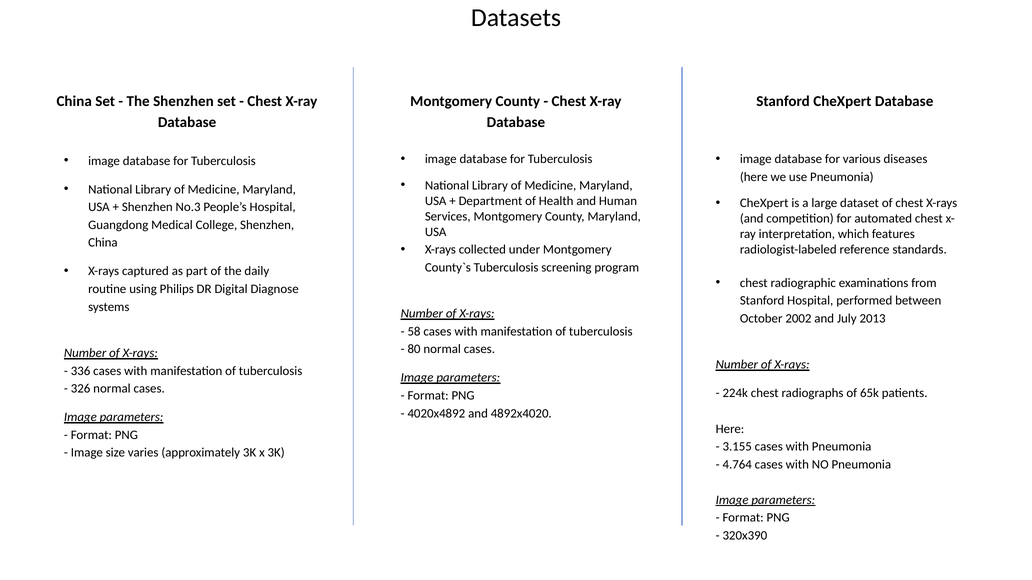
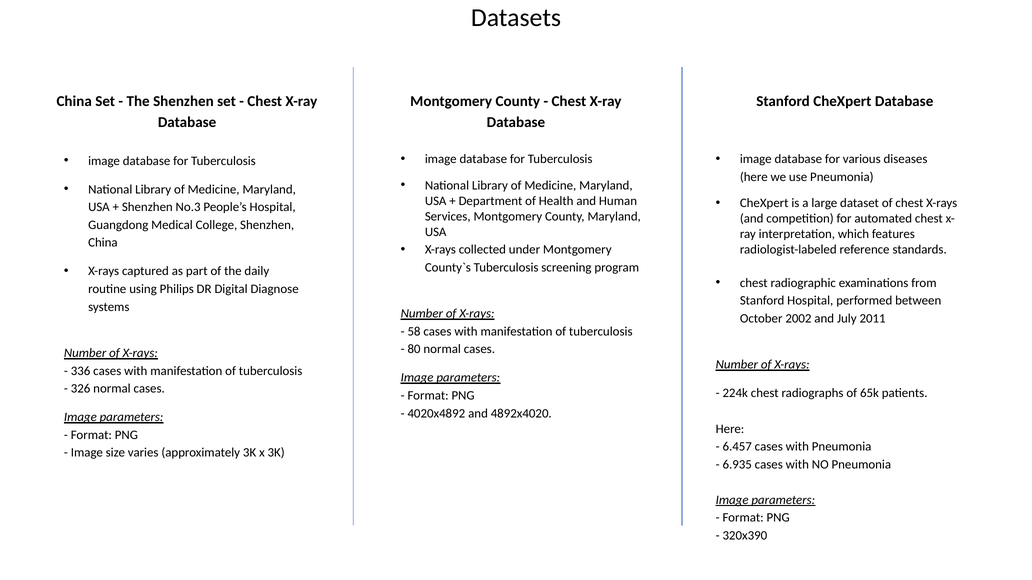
2013: 2013 -> 2011
3.155: 3.155 -> 6.457
4.764: 4.764 -> 6.935
